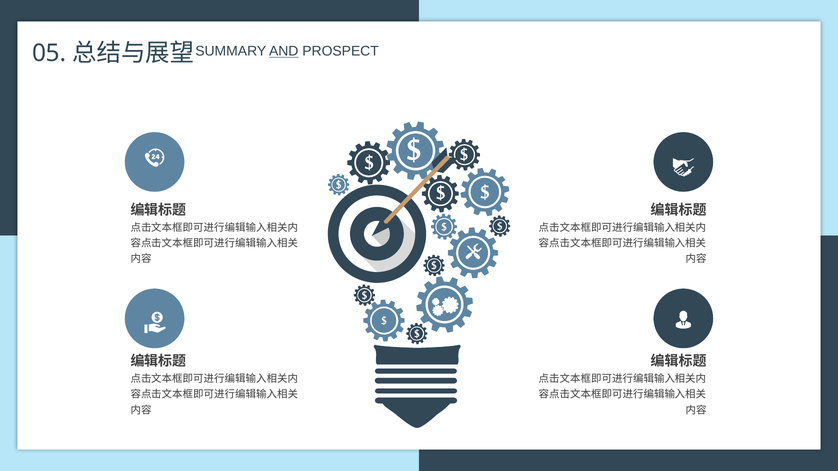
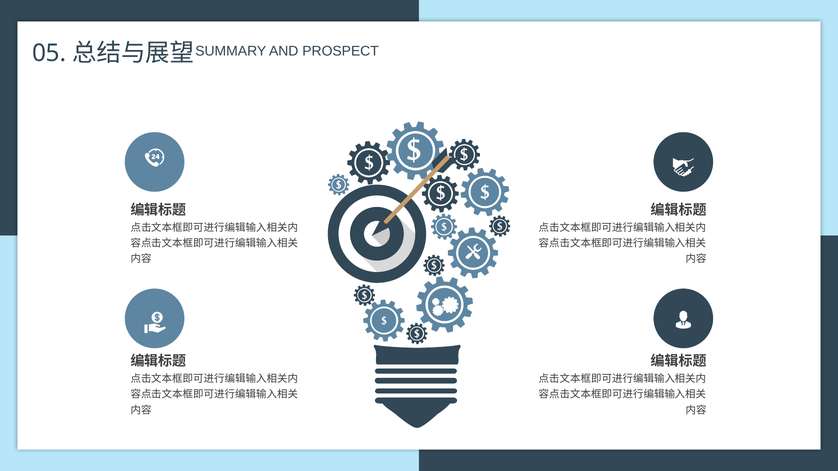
AND underline: present -> none
